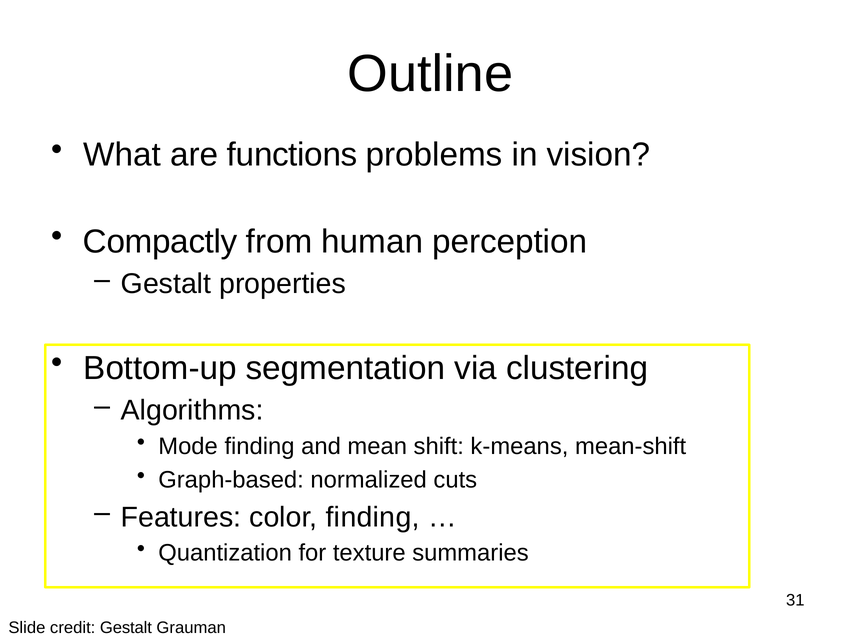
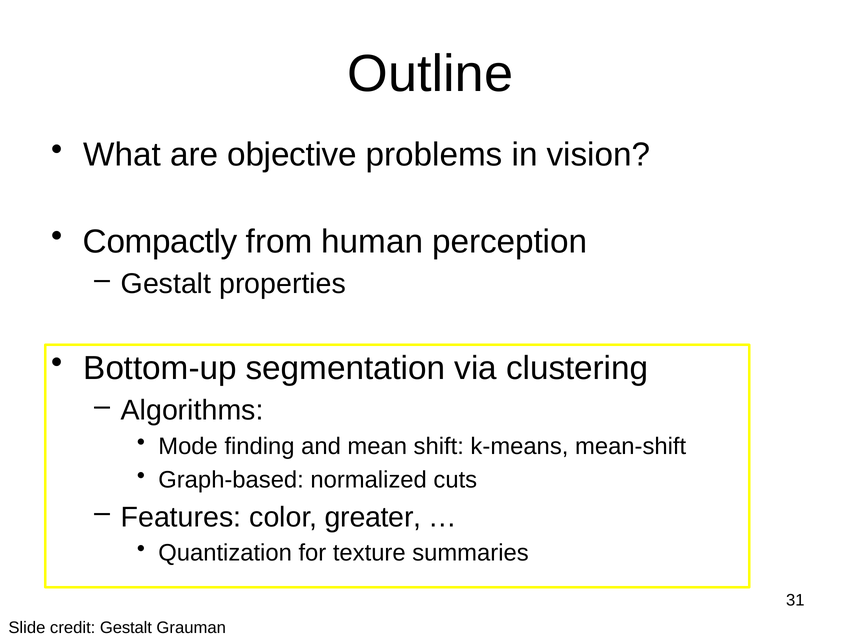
functions: functions -> objective
color finding: finding -> greater
